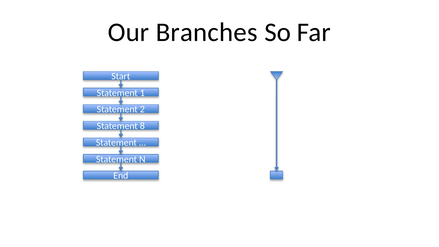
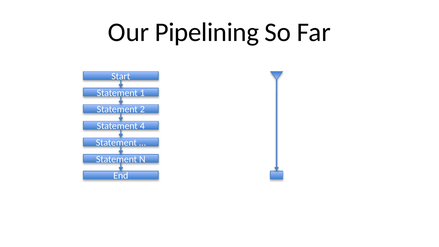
Branches: Branches -> Pipelining
8: 8 -> 4
